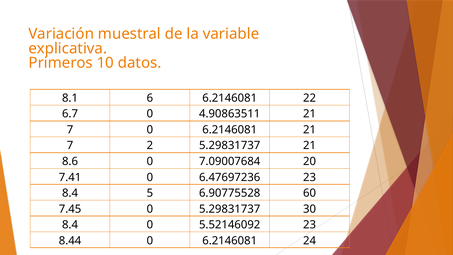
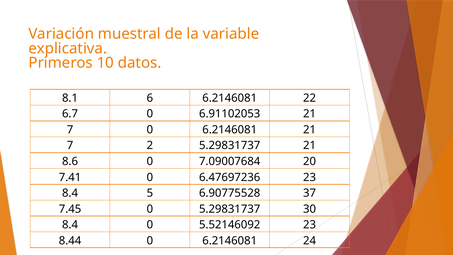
4.90863511: 4.90863511 -> 6.91102053
60: 60 -> 37
